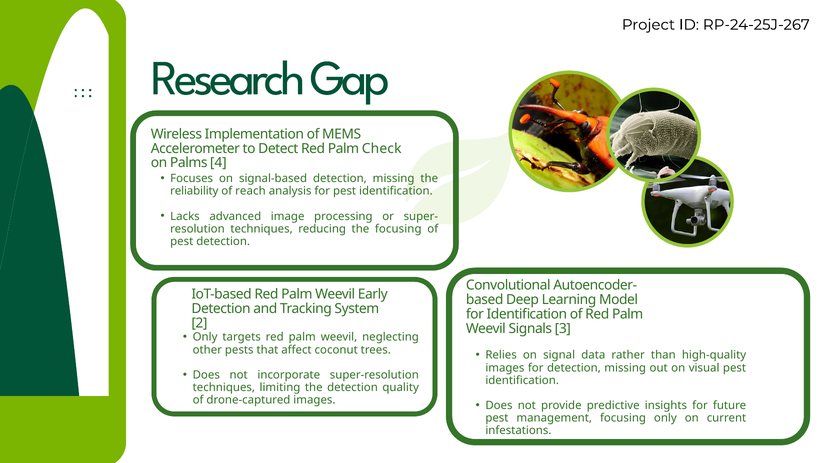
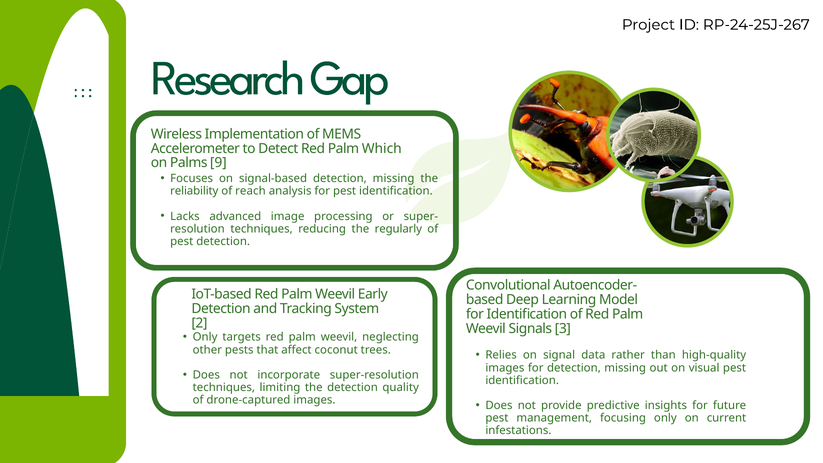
Check: Check -> Which
4: 4 -> 9
the focusing: focusing -> regularly
